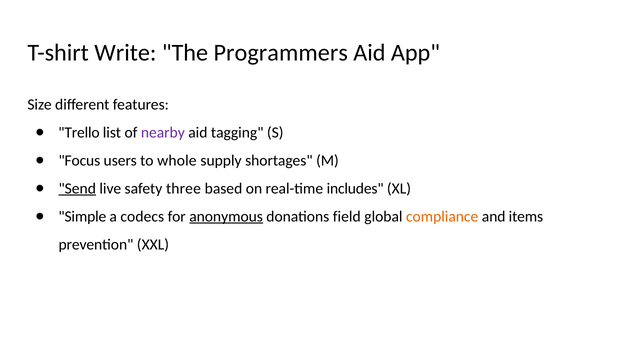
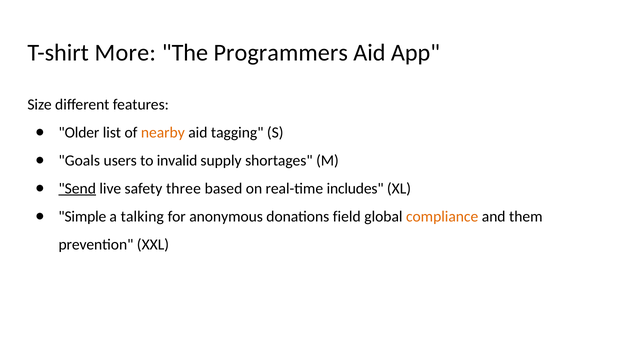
Write: Write -> More
Trello: Trello -> Older
nearby colour: purple -> orange
Focus: Focus -> Goals
whole: whole -> invalid
codecs: codecs -> talking
anonymous underline: present -> none
items: items -> them
